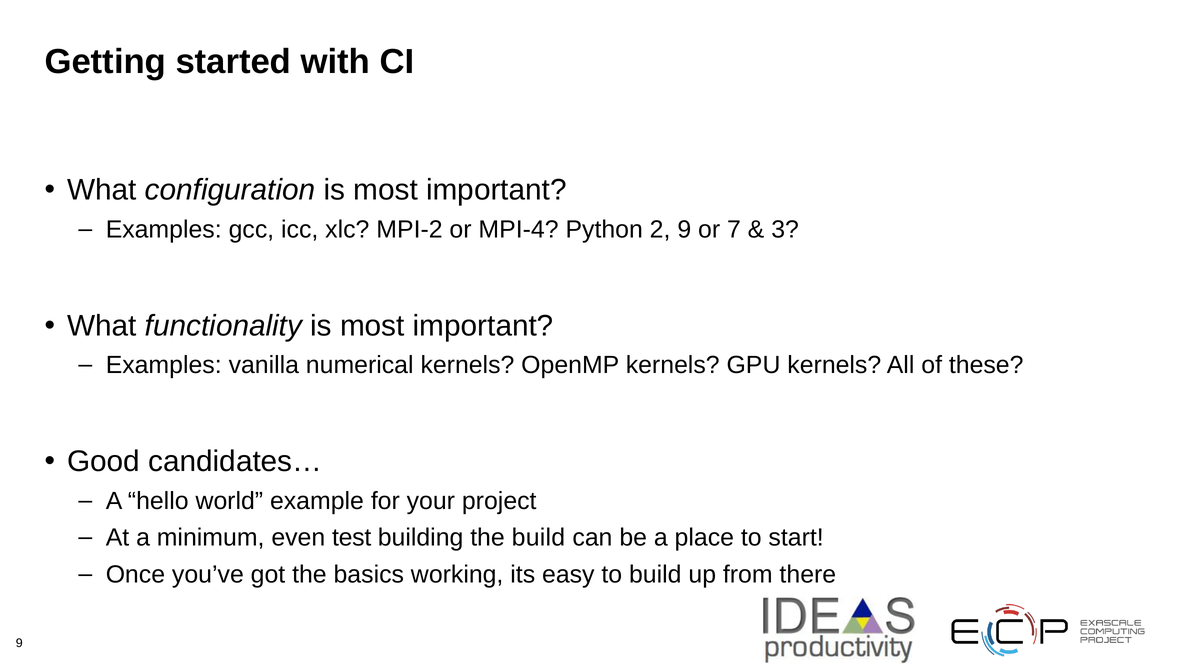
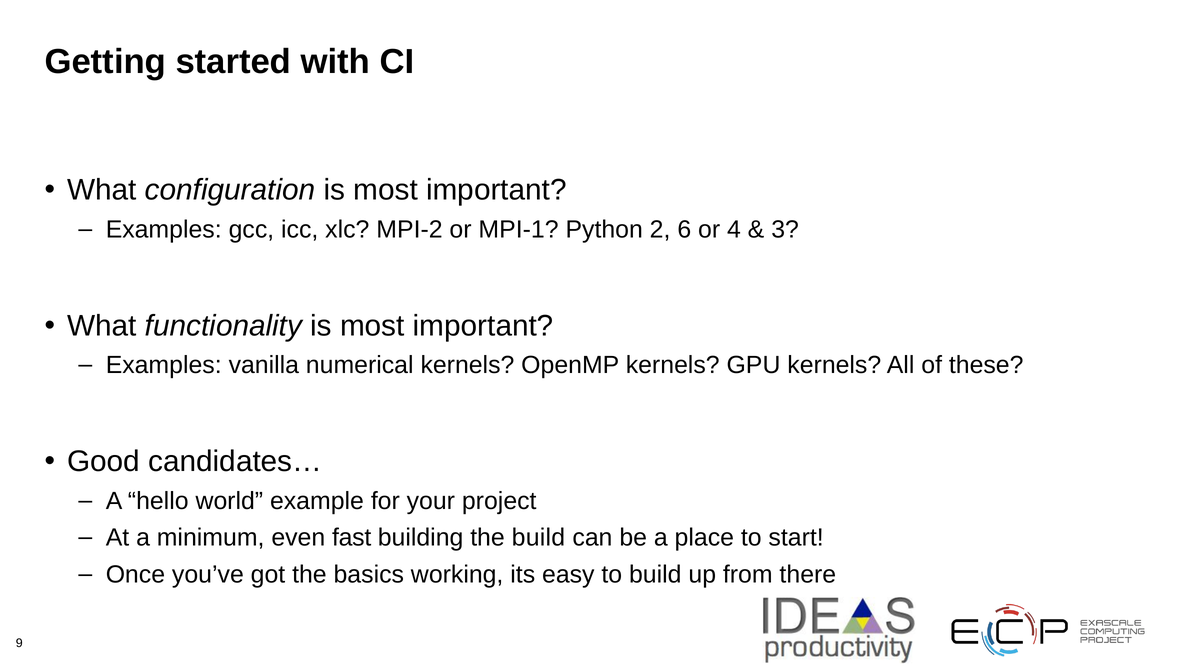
MPI-4: MPI-4 -> MPI-1
2 9: 9 -> 6
7: 7 -> 4
test: test -> fast
